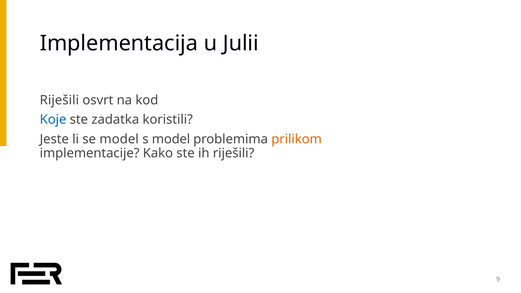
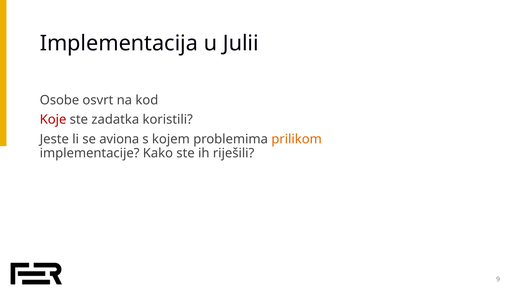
Riješili at (59, 100): Riješili -> Osobe
Koje colour: blue -> red
se model: model -> aviona
s model: model -> kojem
